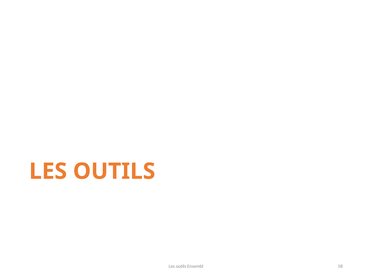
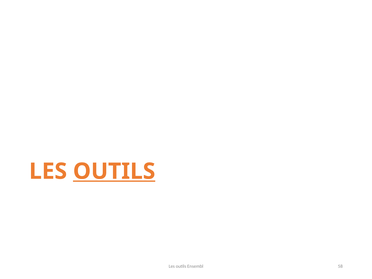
OUTILS at (114, 171) underline: none -> present
